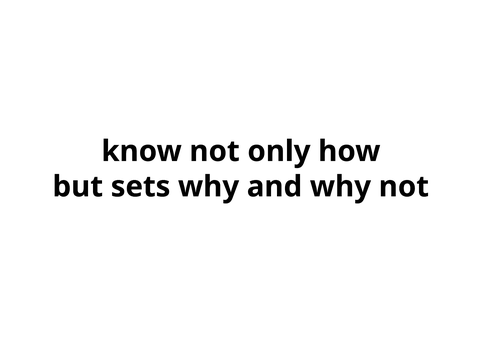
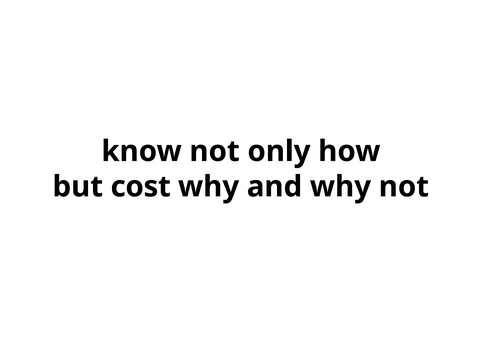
sets: sets -> cost
